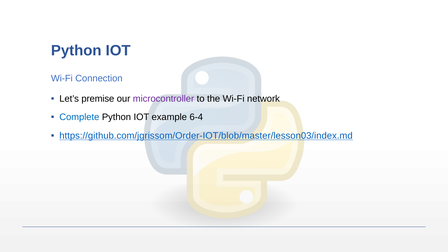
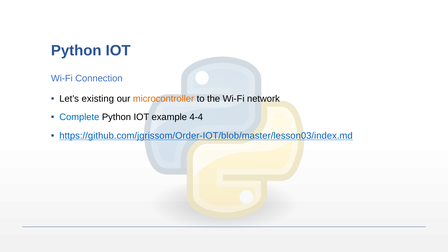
premise: premise -> existing
microcontroller colour: purple -> orange
6-4: 6-4 -> 4-4
